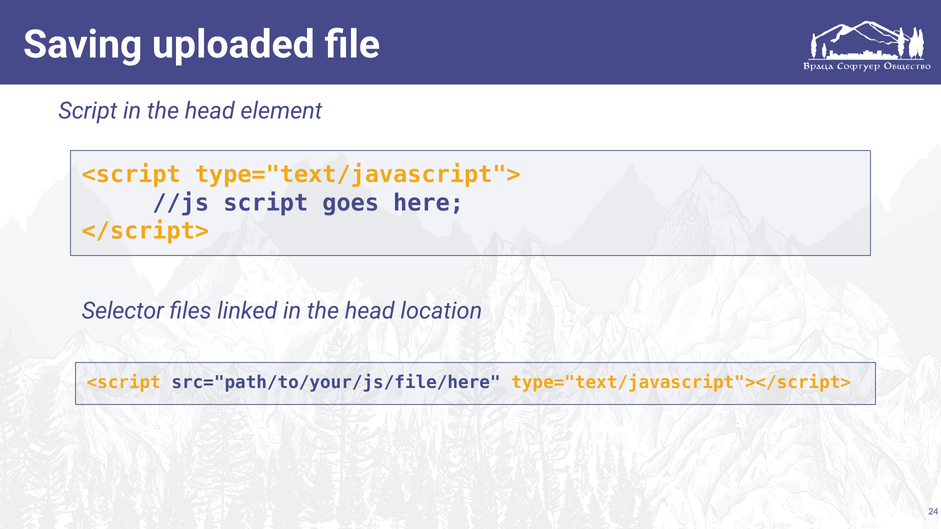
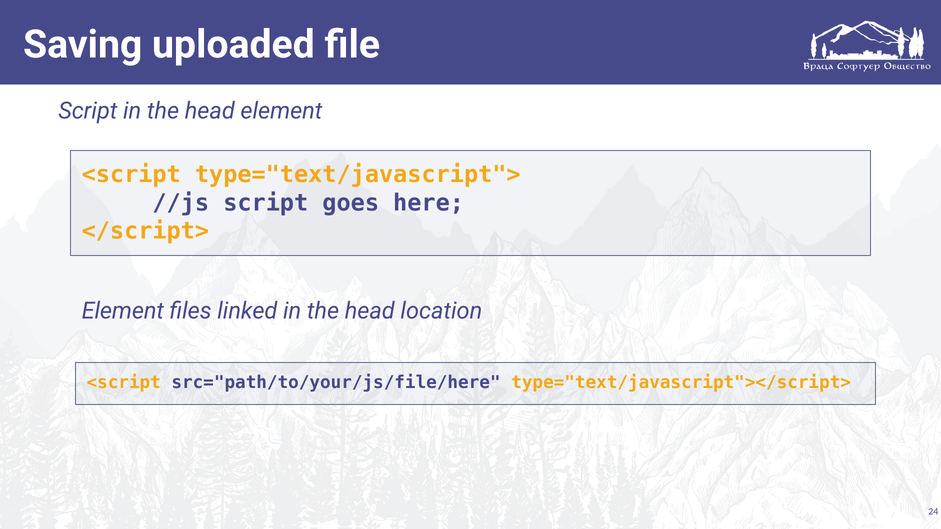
Selector at (123, 311): Selector -> Element
